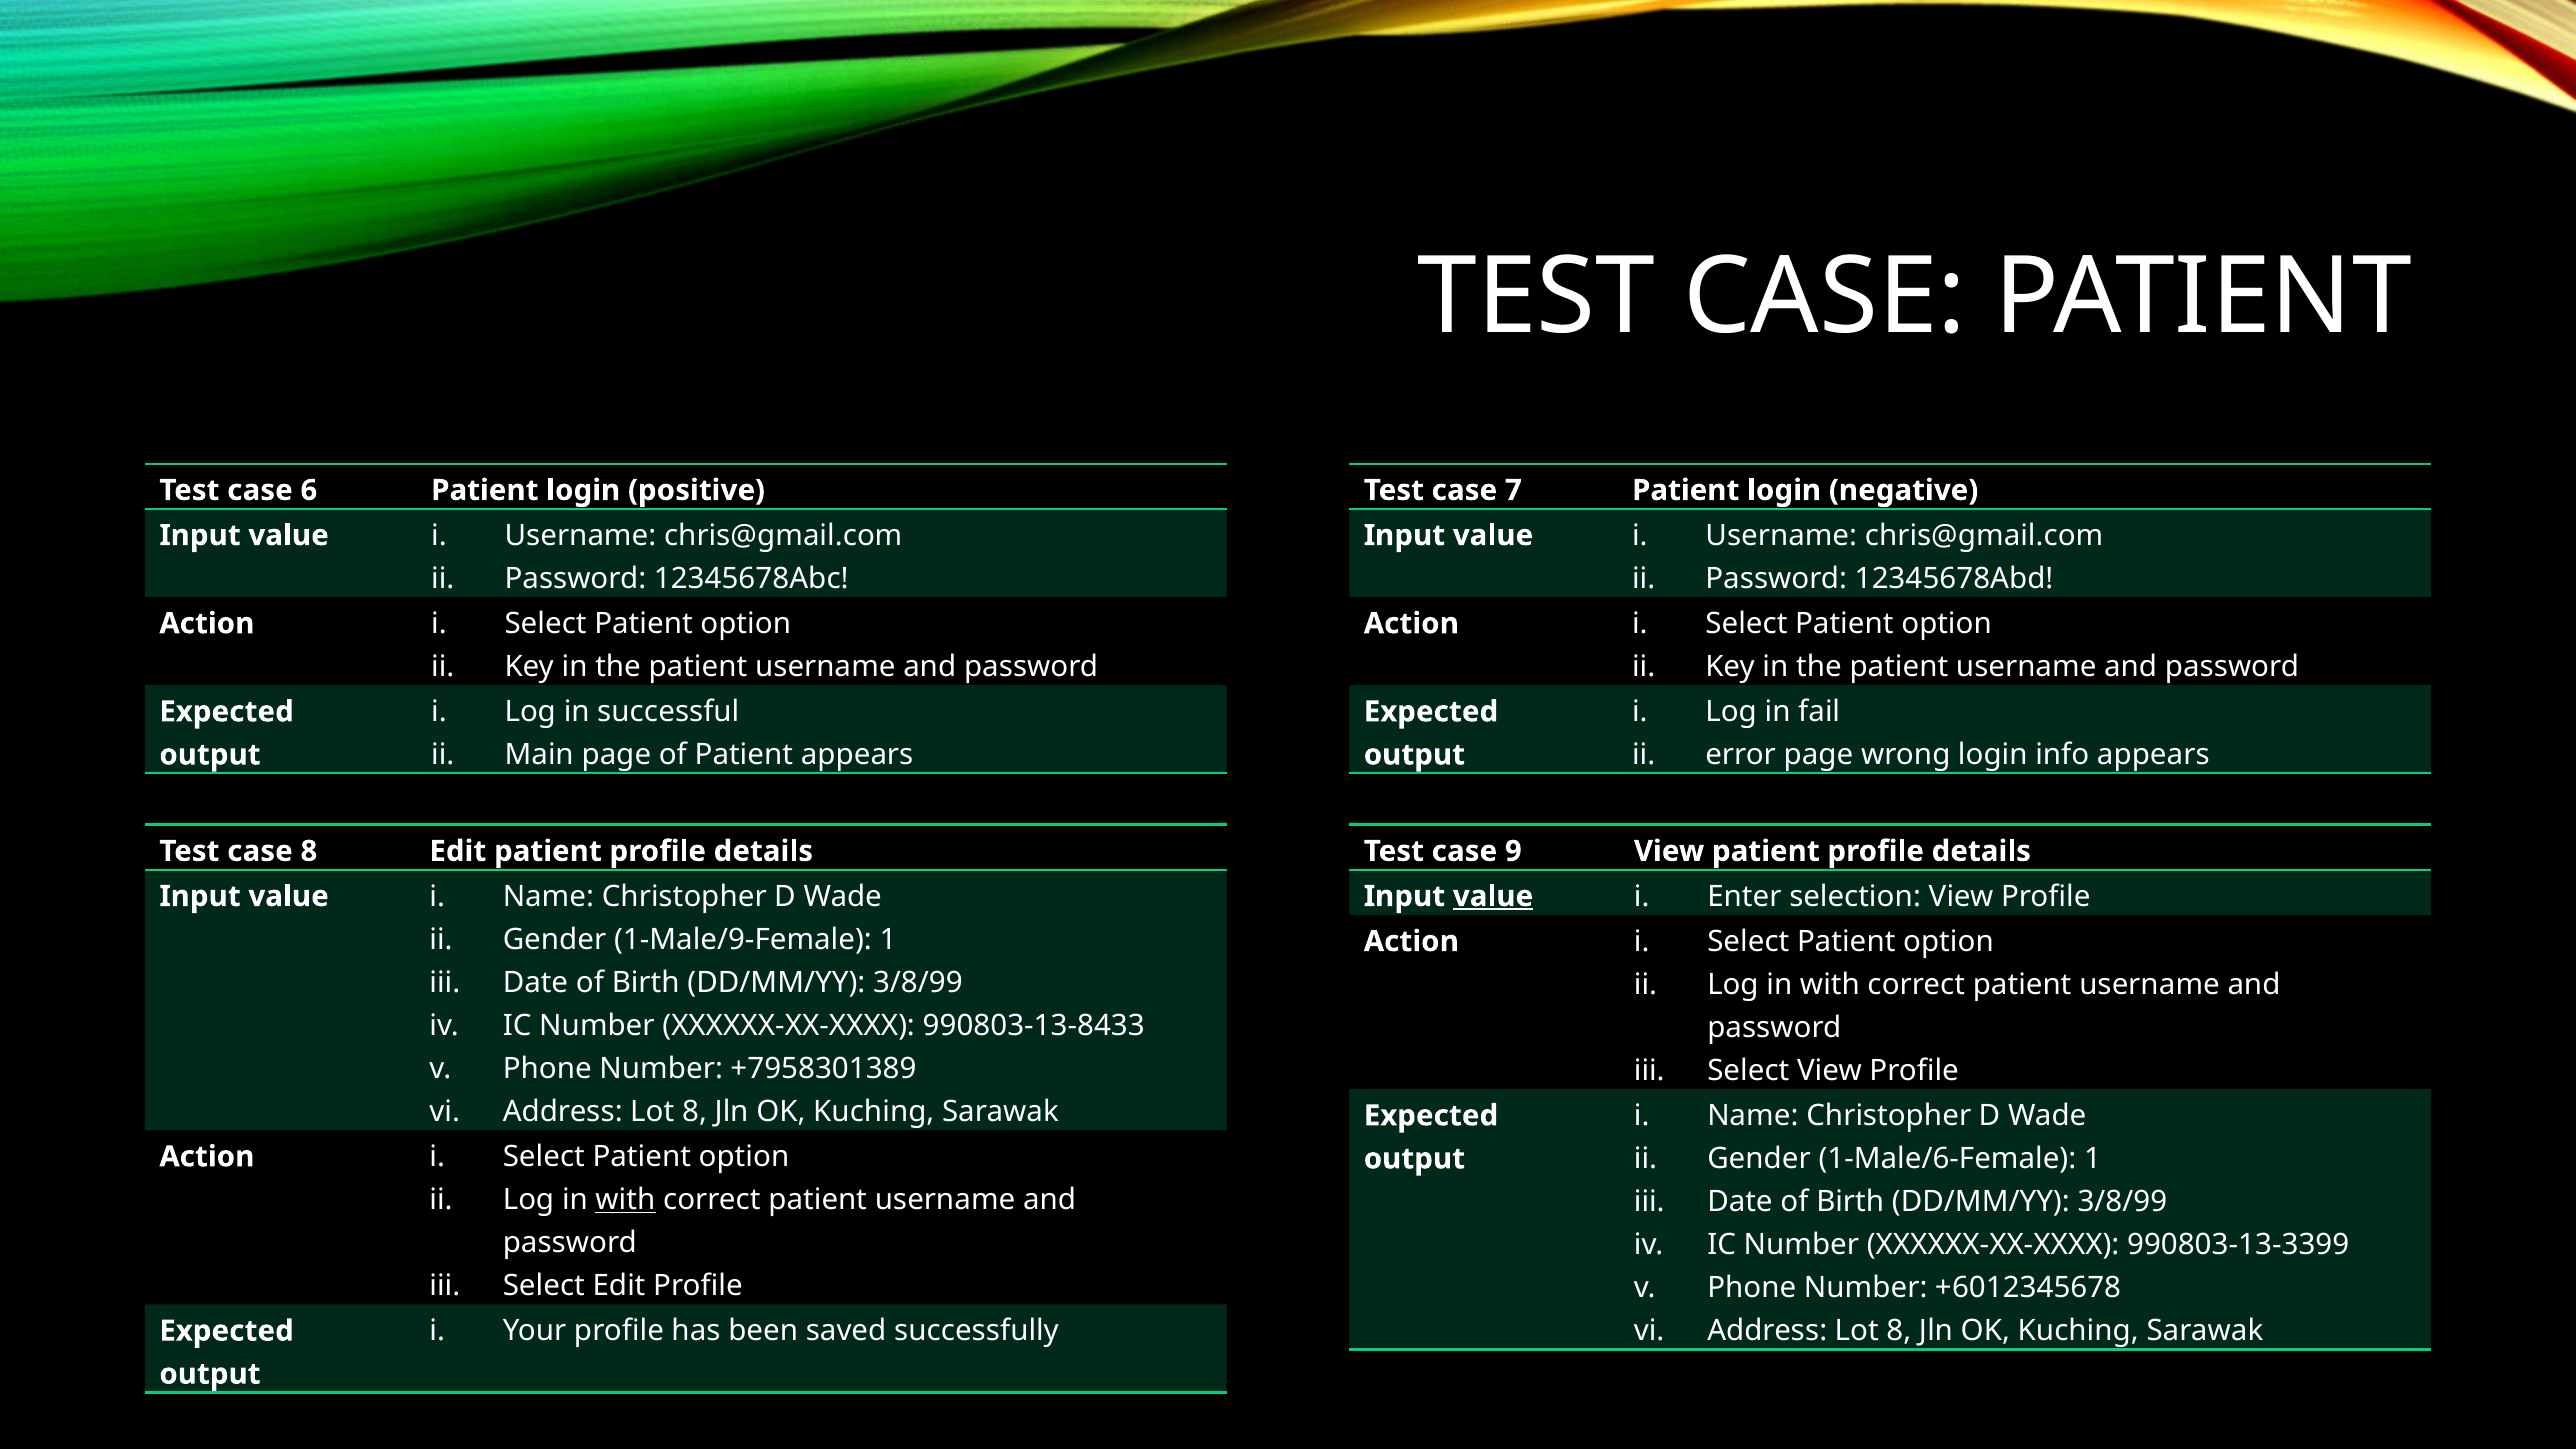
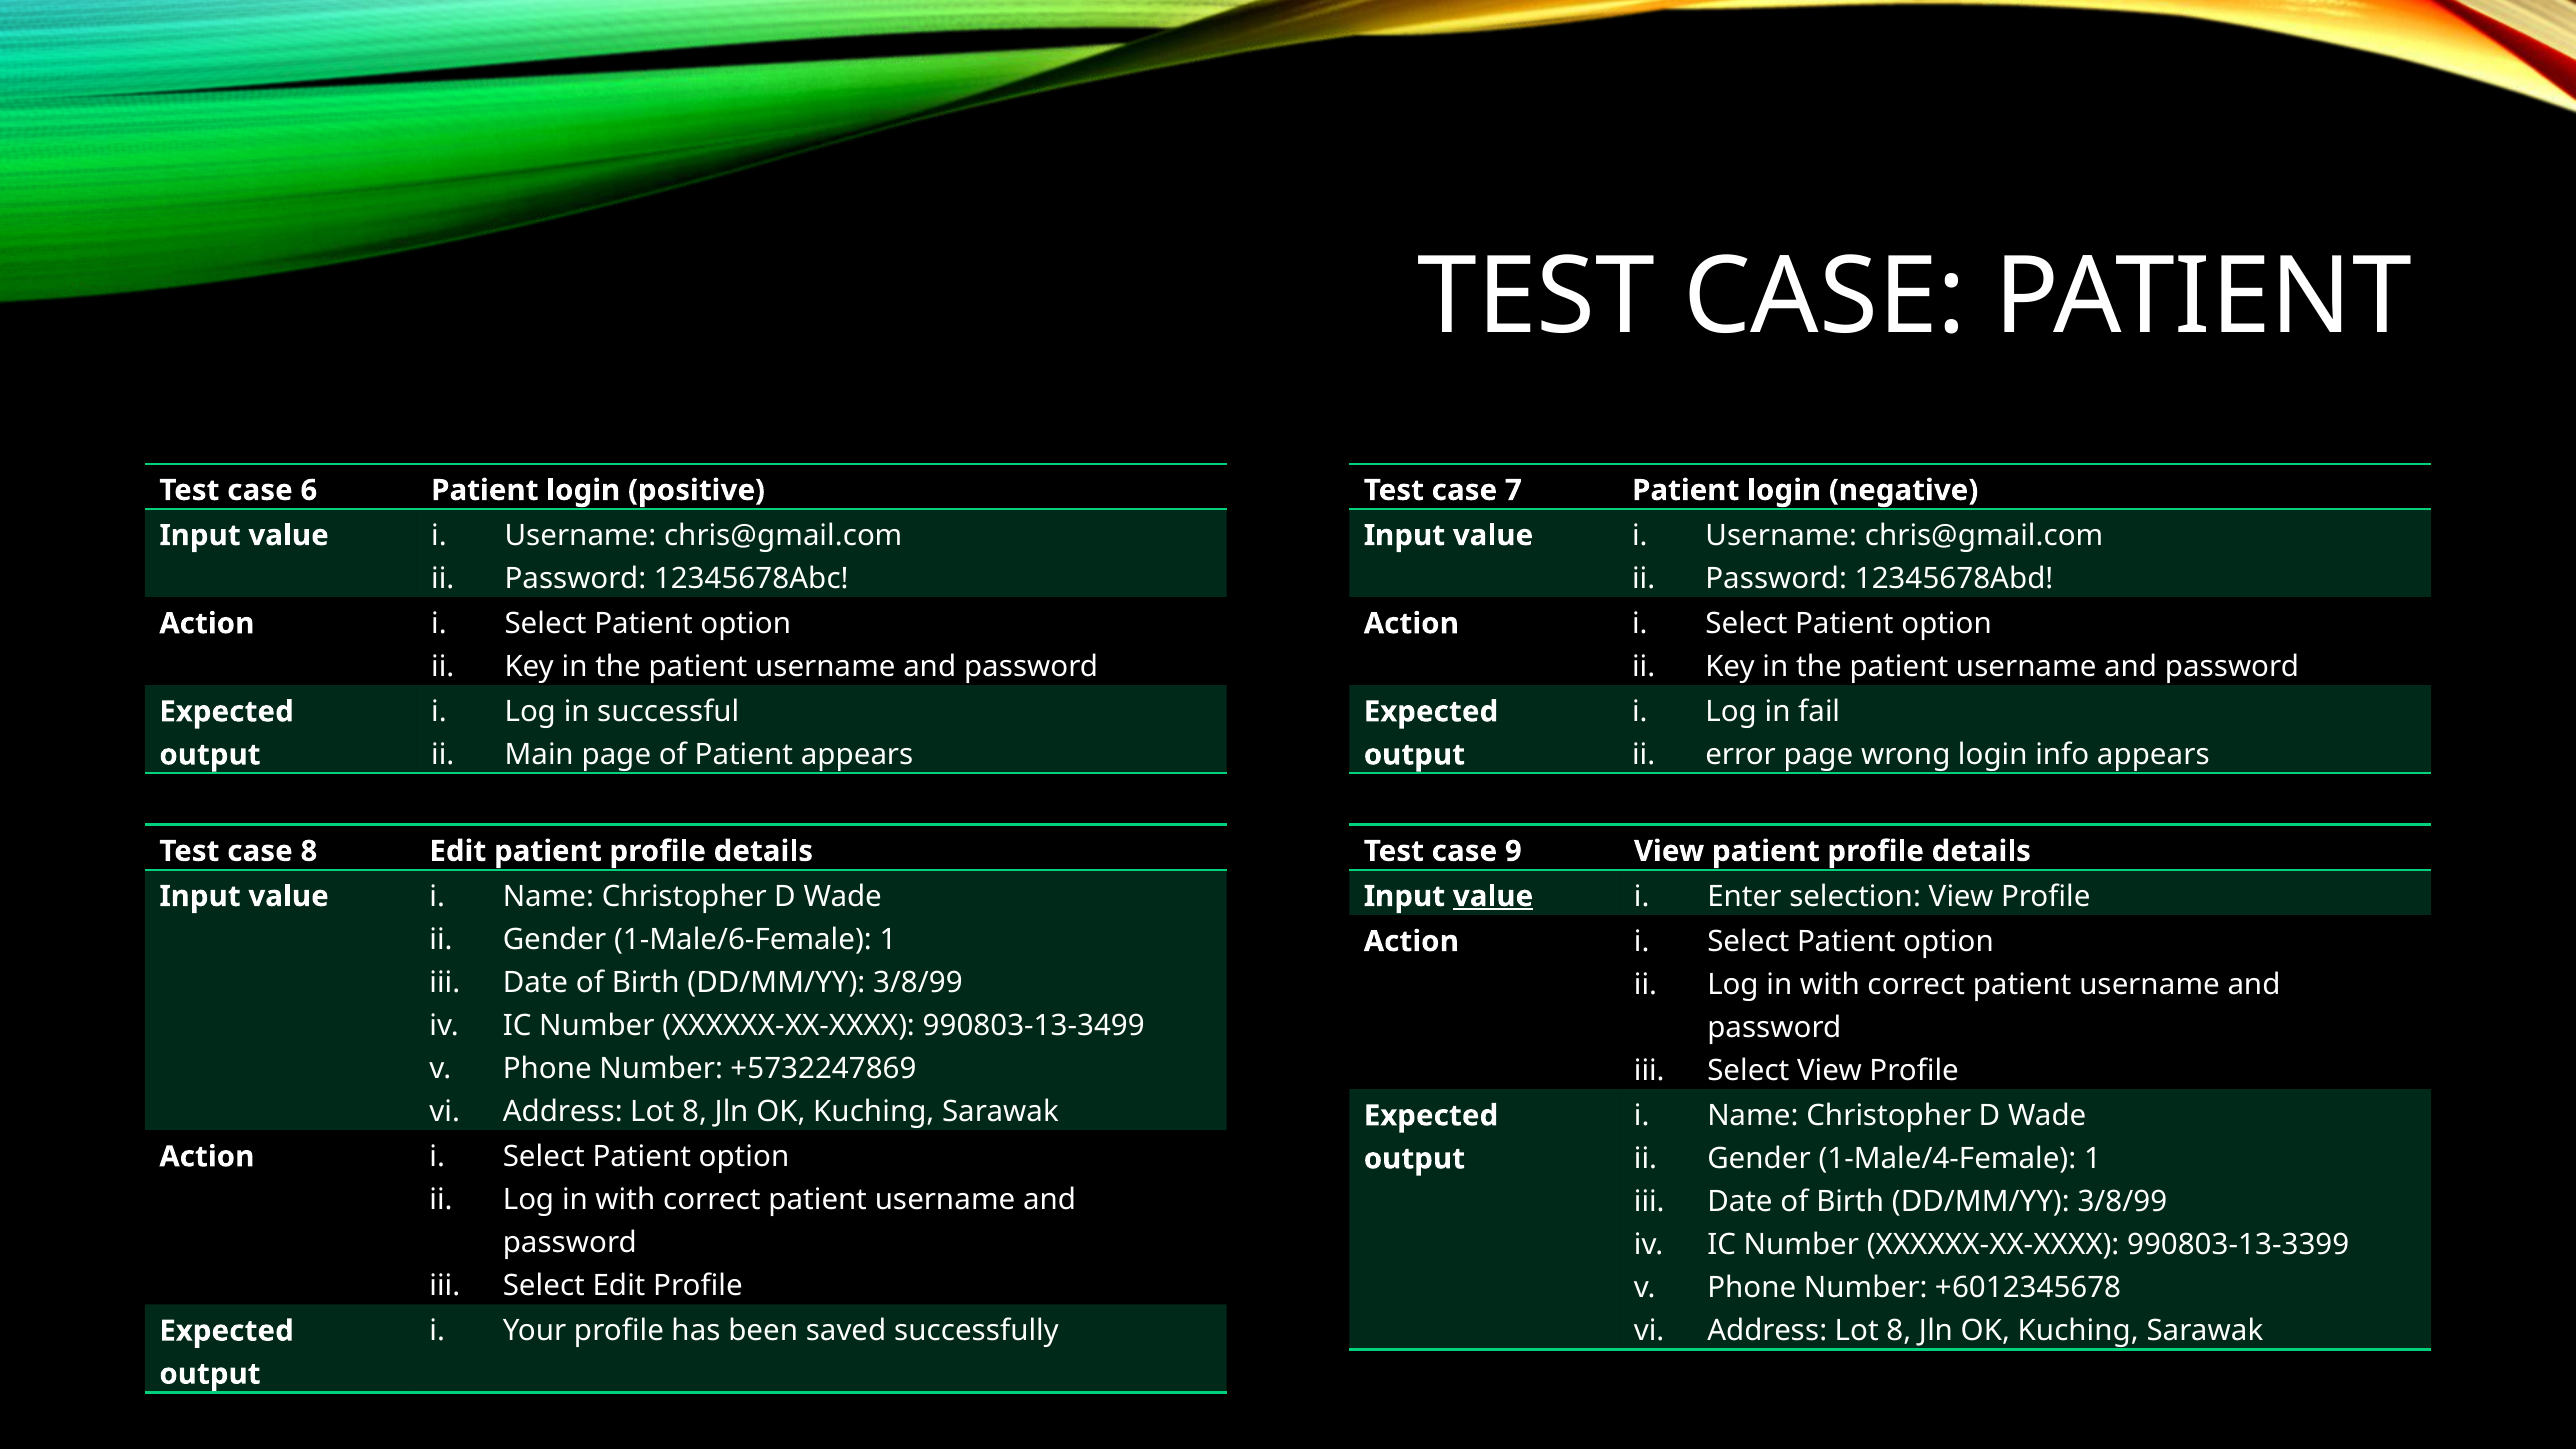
1-Male/9-Female: 1-Male/9-Female -> 1-Male/6-Female
990803-13-8433: 990803-13-8433 -> 990803-13-3499
+7958301389: +7958301389 -> +5732247869
1-Male/6-Female: 1-Male/6-Female -> 1-Male/4-Female
with at (625, 1200) underline: present -> none
